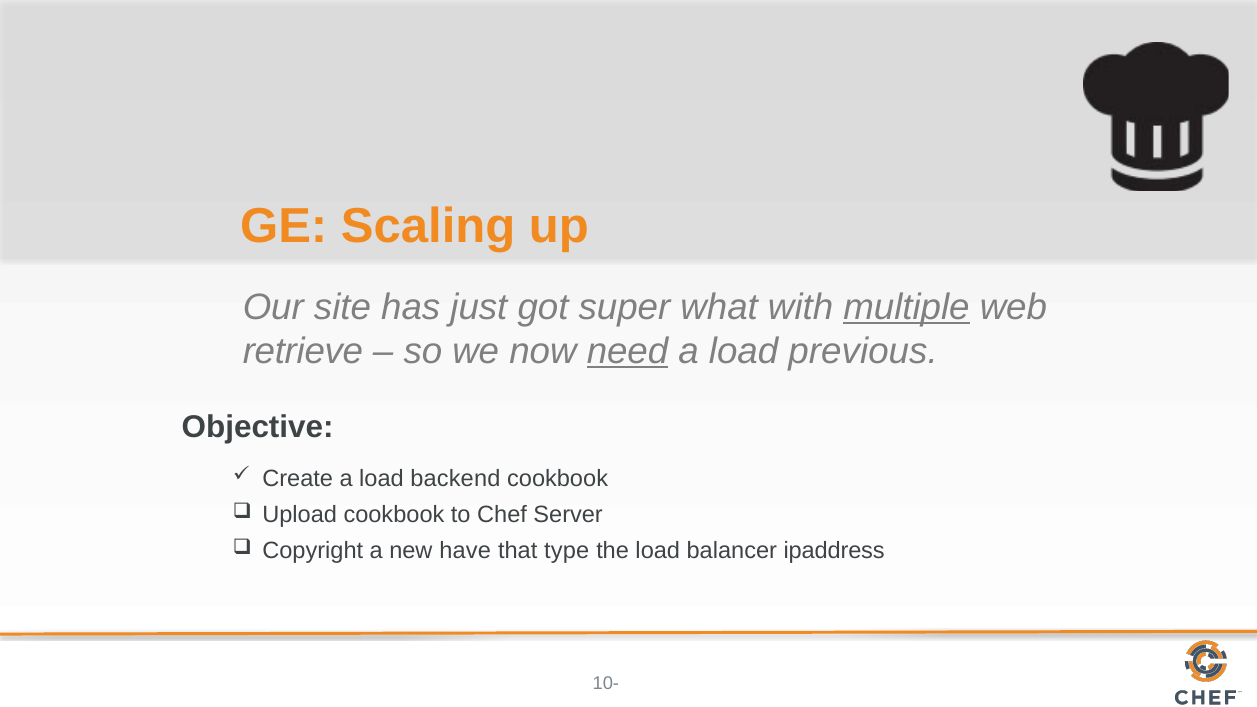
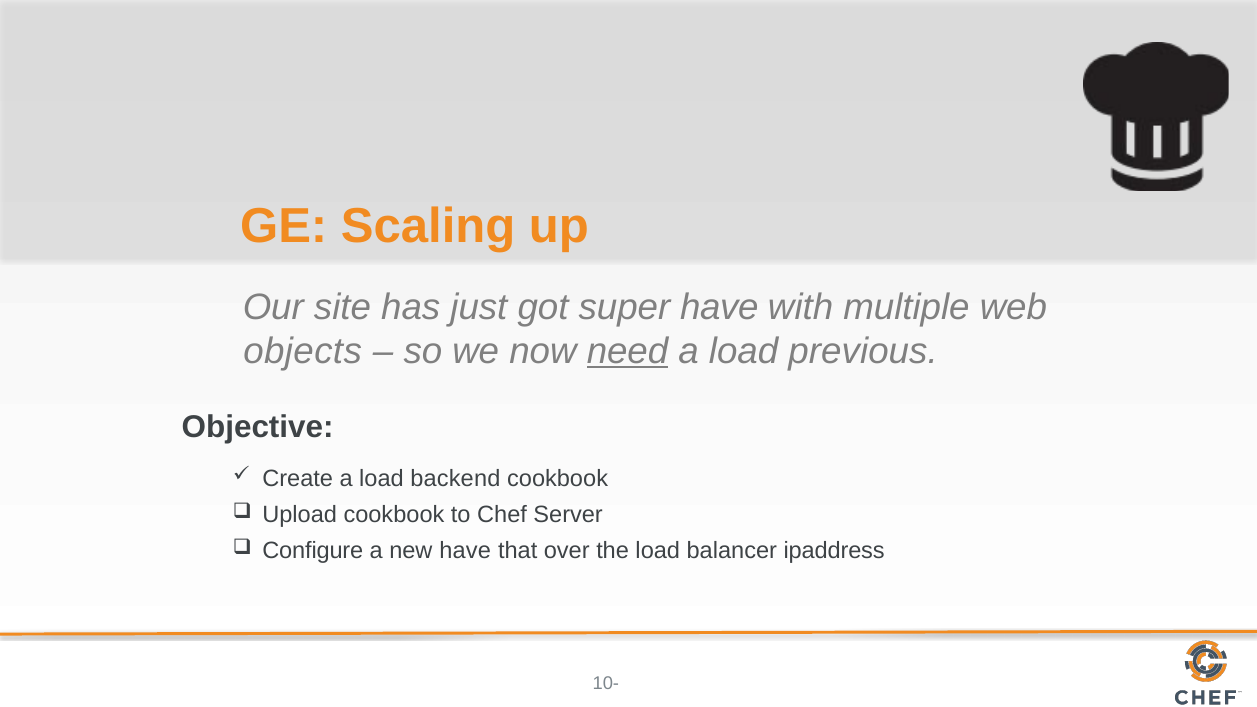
super what: what -> have
multiple underline: present -> none
retrieve: retrieve -> objects
Copyright: Copyright -> Configure
type: type -> over
